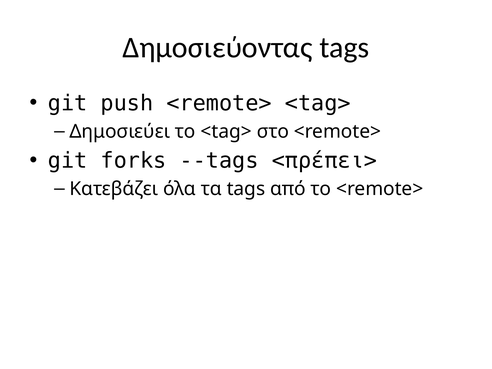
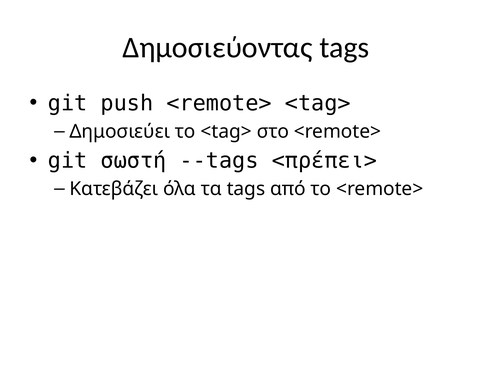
forks: forks -> σωστή
